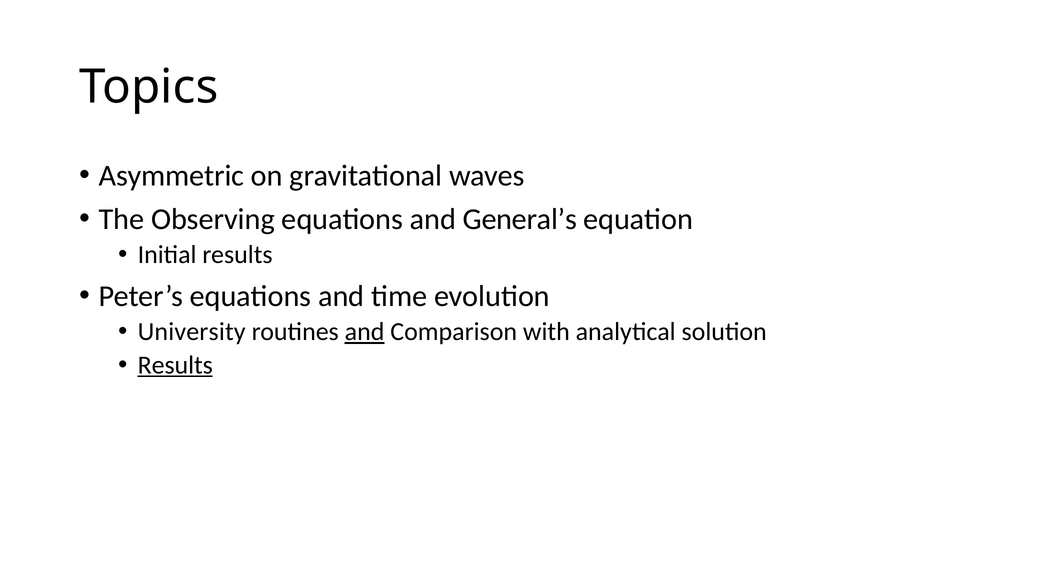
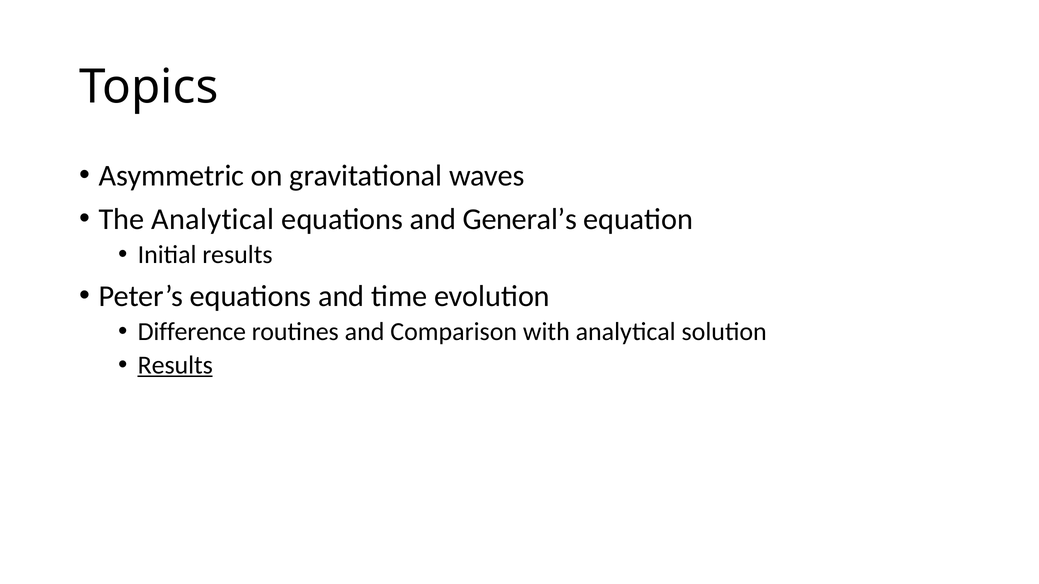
The Observing: Observing -> Analytical
University: University -> Difference
and at (365, 332) underline: present -> none
